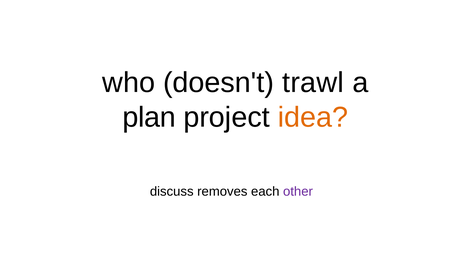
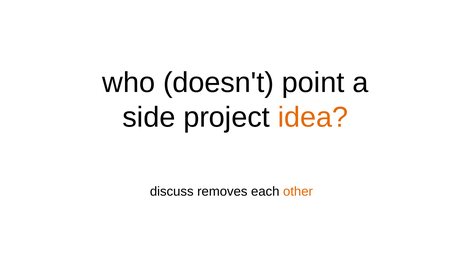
trawl: trawl -> point
plan: plan -> side
other colour: purple -> orange
